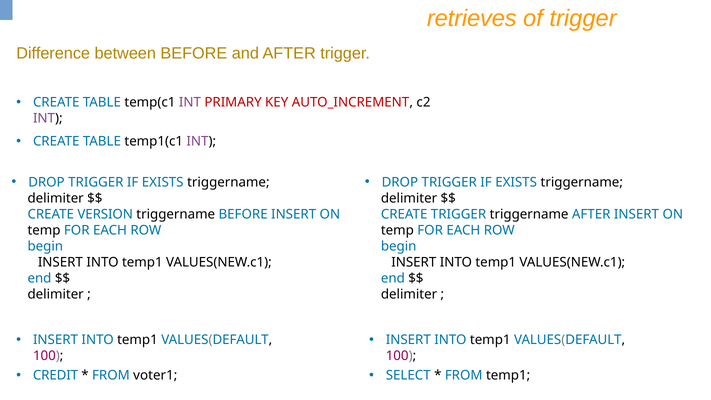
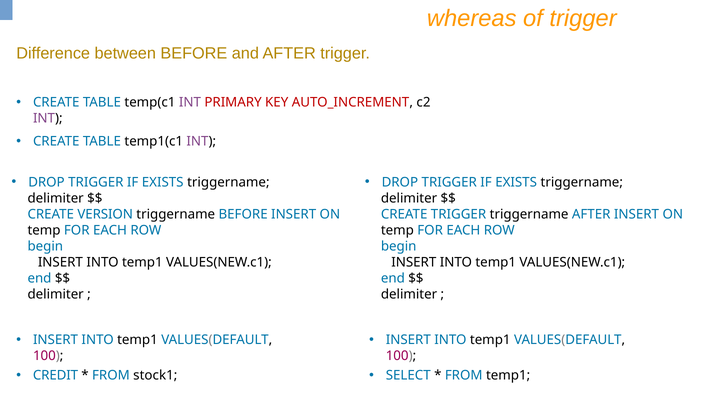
retrieves: retrieves -> whereas
voter1: voter1 -> stock1
